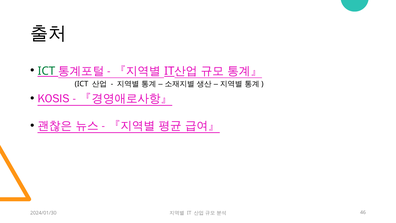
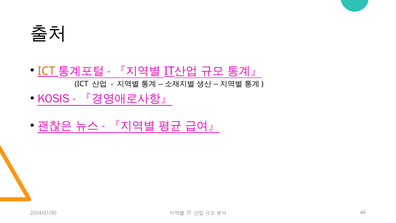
ICT at (46, 71) colour: green -> orange
